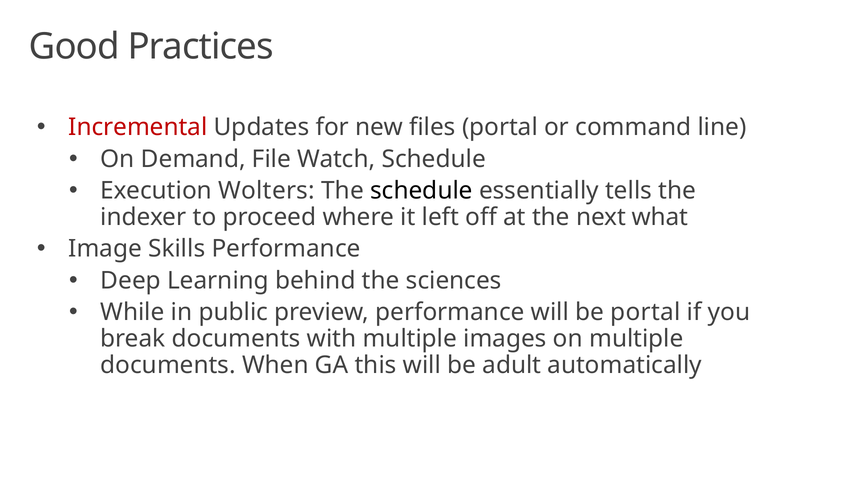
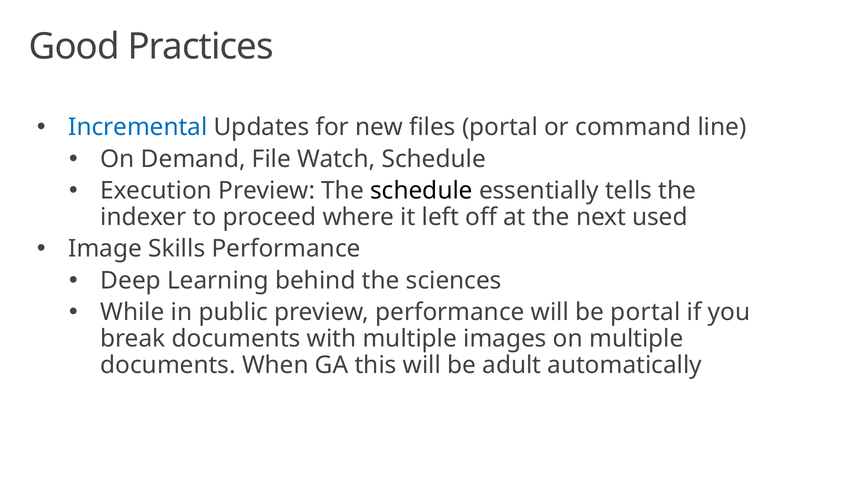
Incremental colour: red -> blue
Execution Wolters: Wolters -> Preview
what: what -> used
